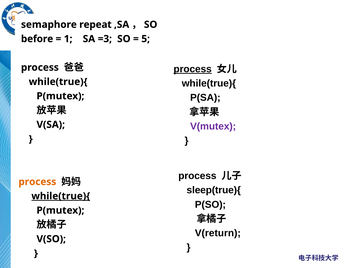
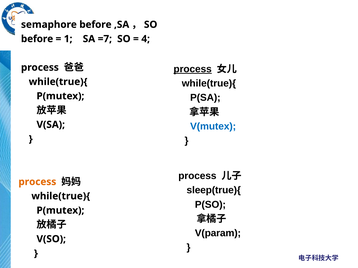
semaphore repeat: repeat -> before
=3: =3 -> =7
5: 5 -> 4
V(mutex colour: purple -> blue
while(true){ at (61, 196) underline: present -> none
V(return: V(return -> V(param
